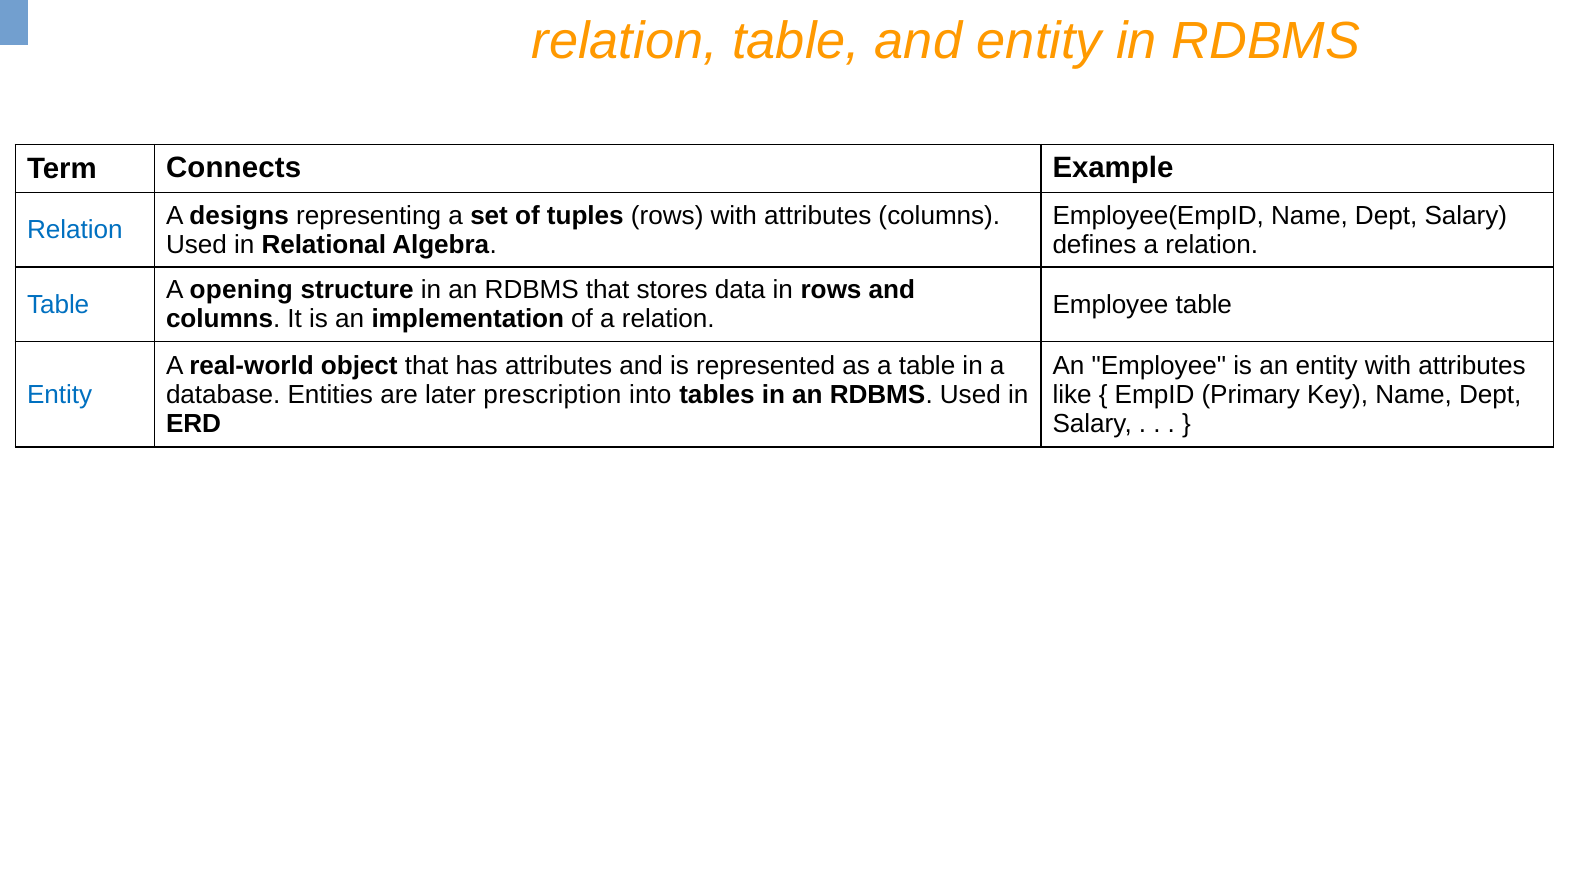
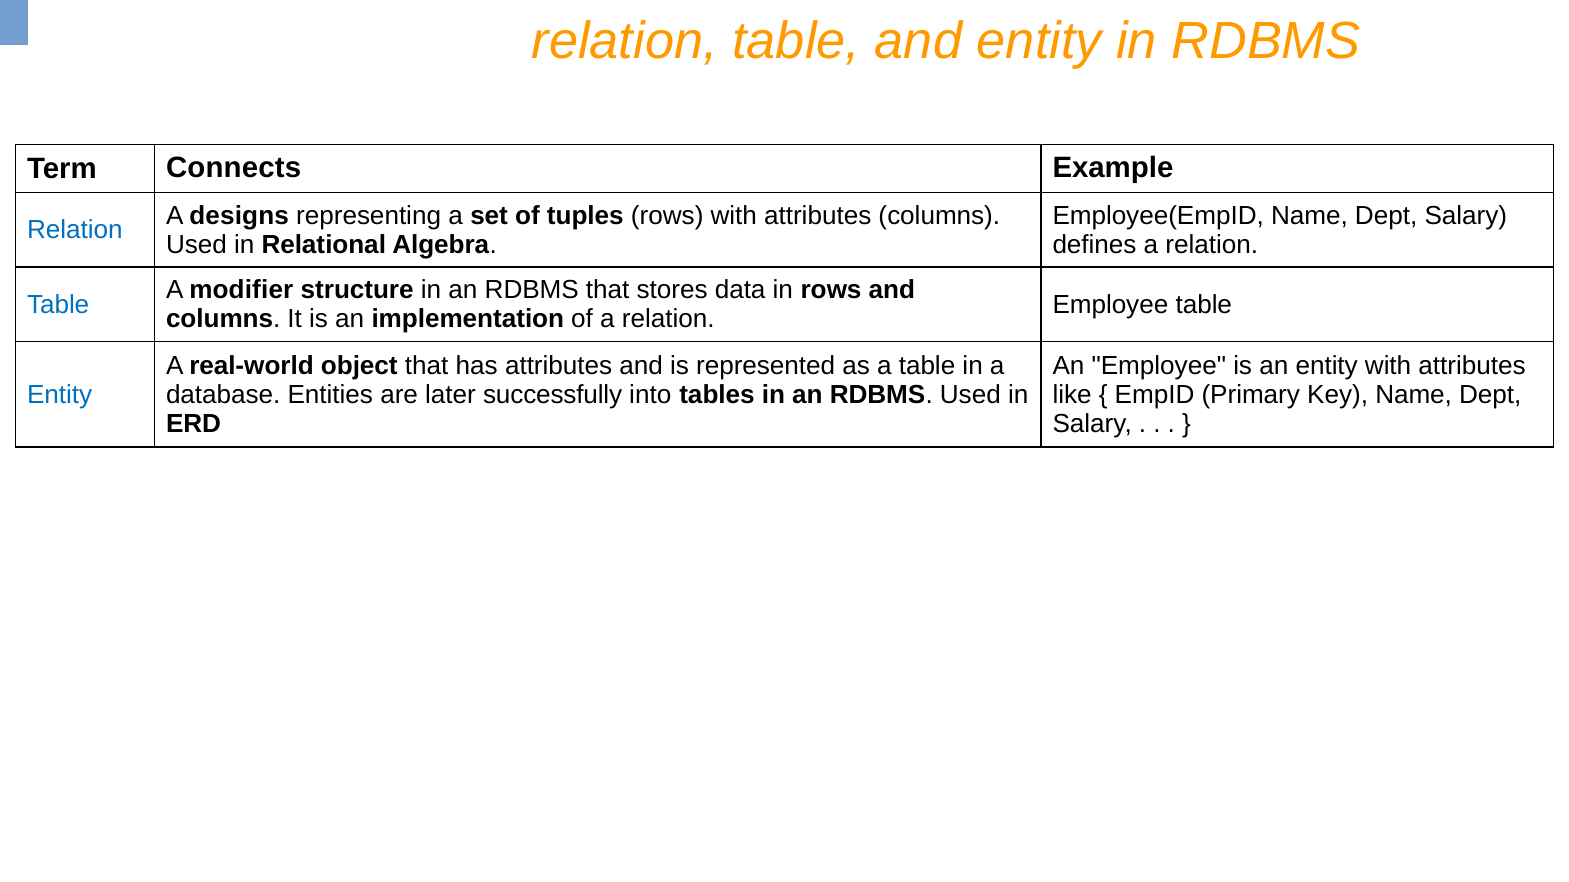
opening: opening -> modifier
prescription: prescription -> successfully
